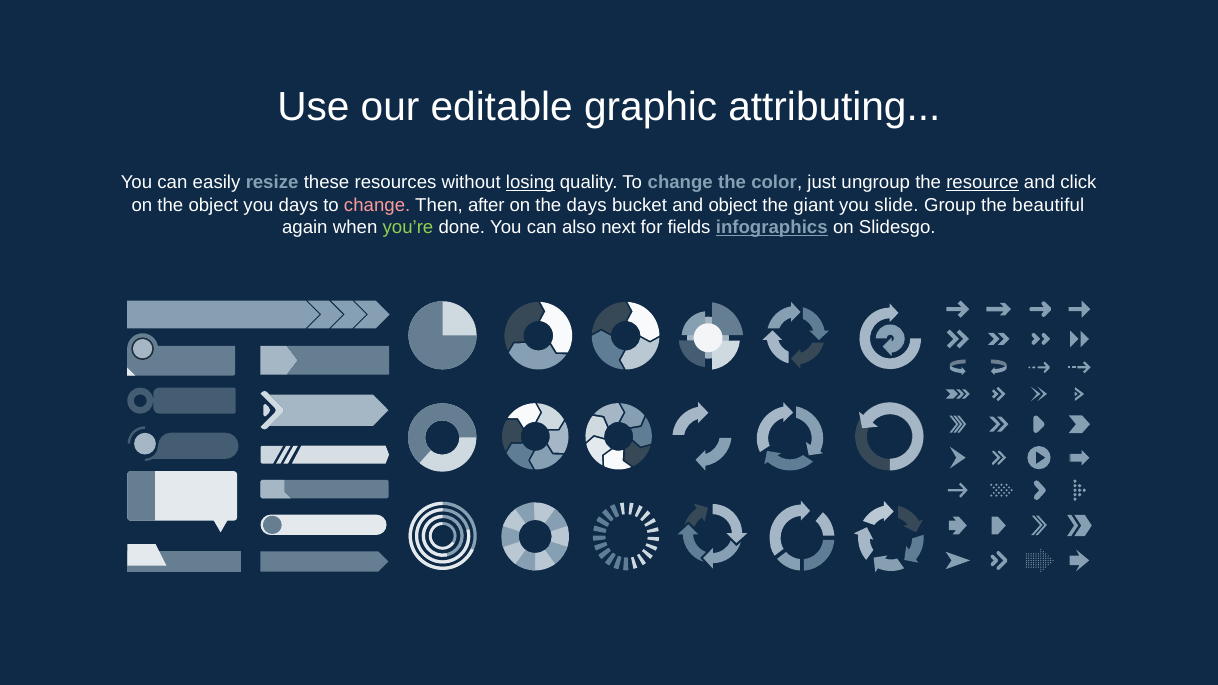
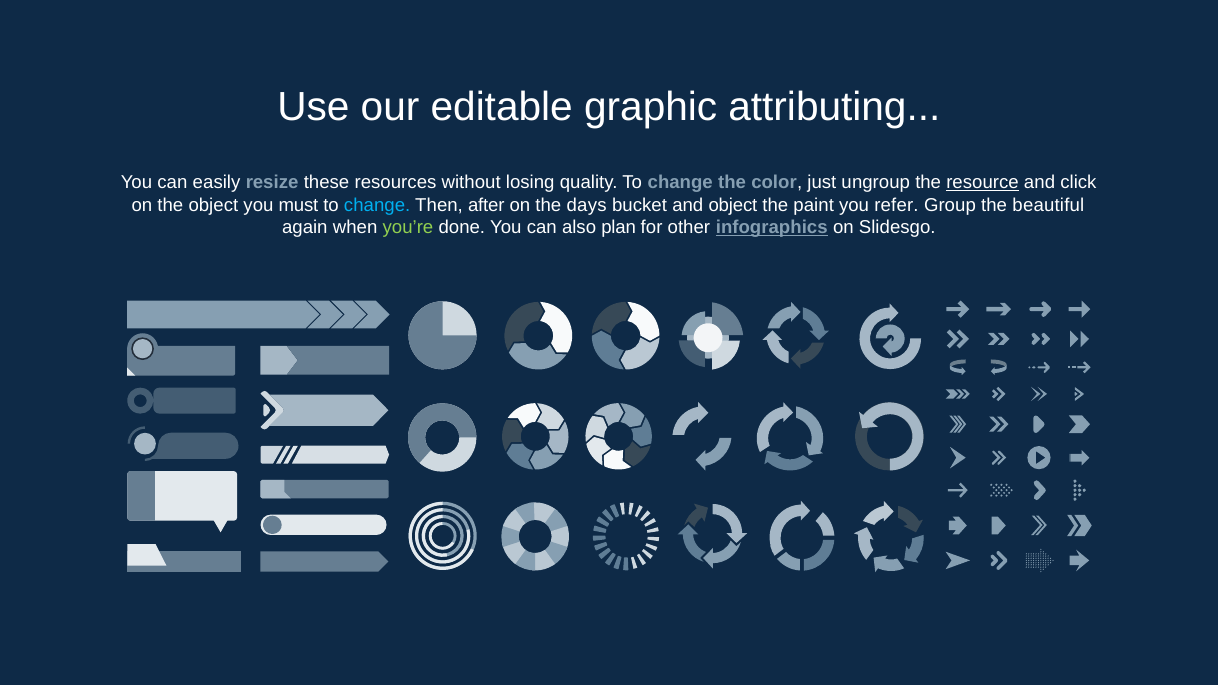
losing underline: present -> none
you days: days -> must
change at (377, 205) colour: pink -> light blue
giant: giant -> paint
slide: slide -> refer
next: next -> plan
fields: fields -> other
